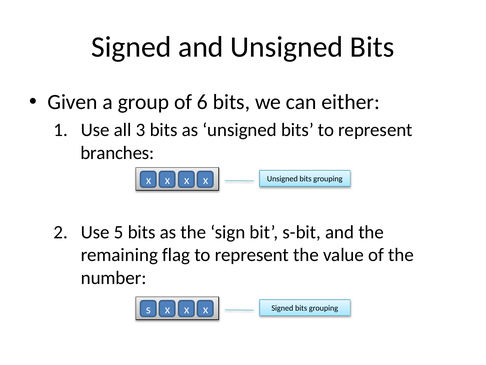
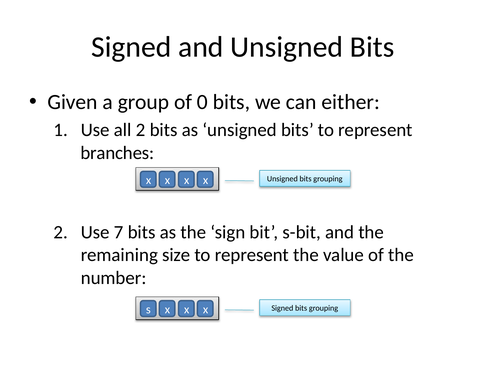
6: 6 -> 0
all 3: 3 -> 2
5: 5 -> 7
flag: flag -> size
